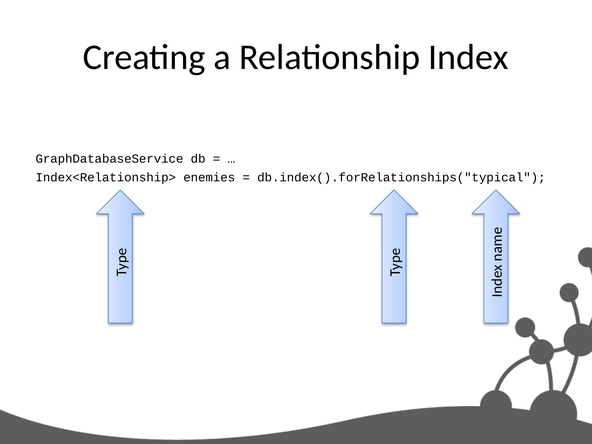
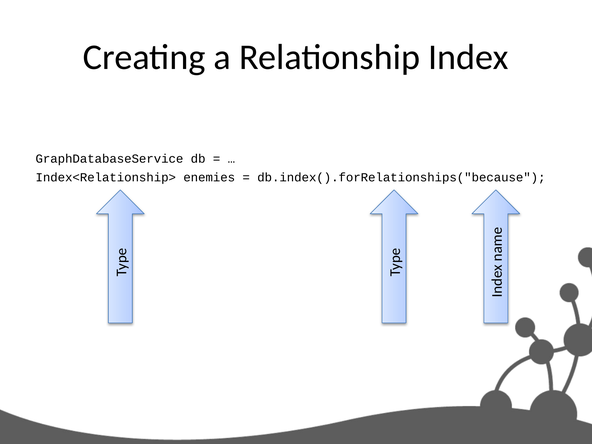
db.index().forRelationships("typical: db.index().forRelationships("typical -> db.index().forRelationships("because
